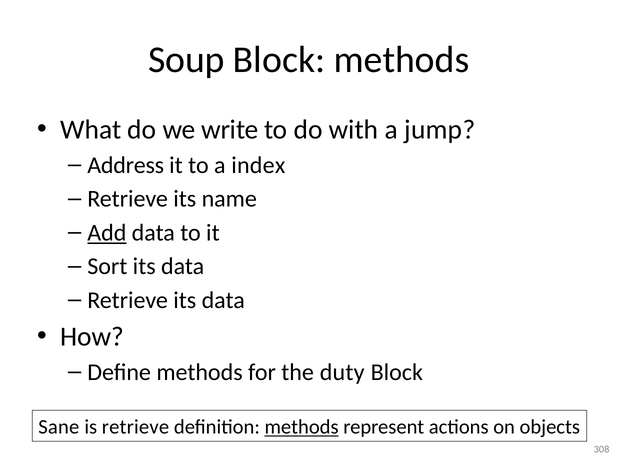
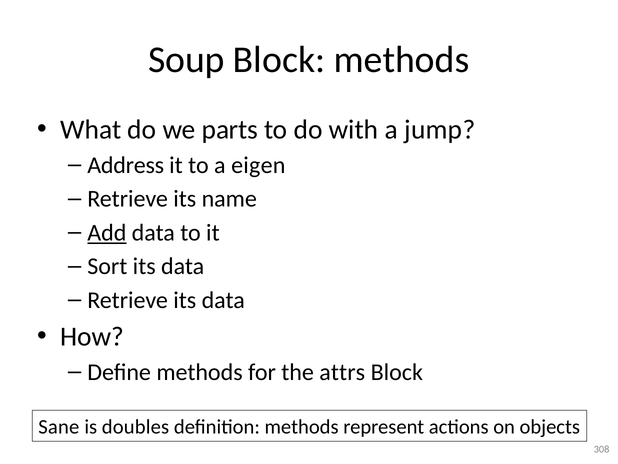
write: write -> parts
index: index -> eigen
duty: duty -> attrs
is retrieve: retrieve -> doubles
methods at (302, 427) underline: present -> none
